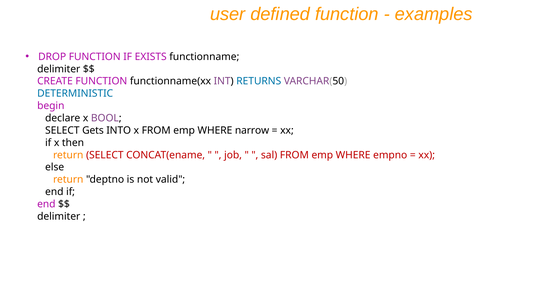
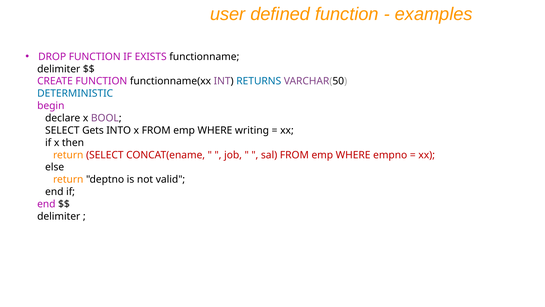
narrow: narrow -> writing
